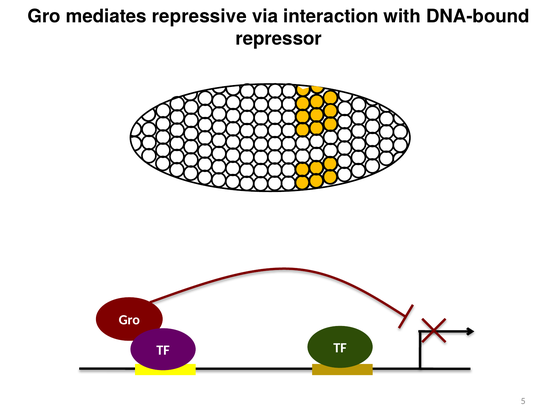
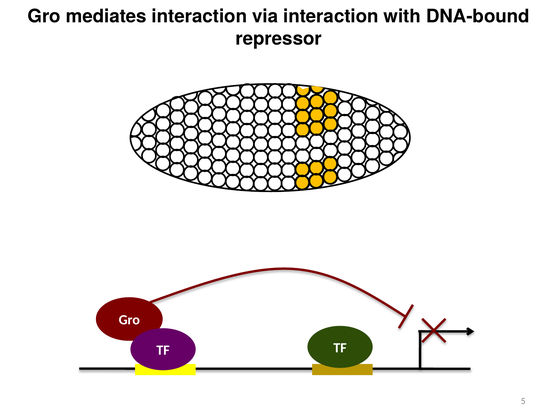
mediates repressive: repressive -> interaction
